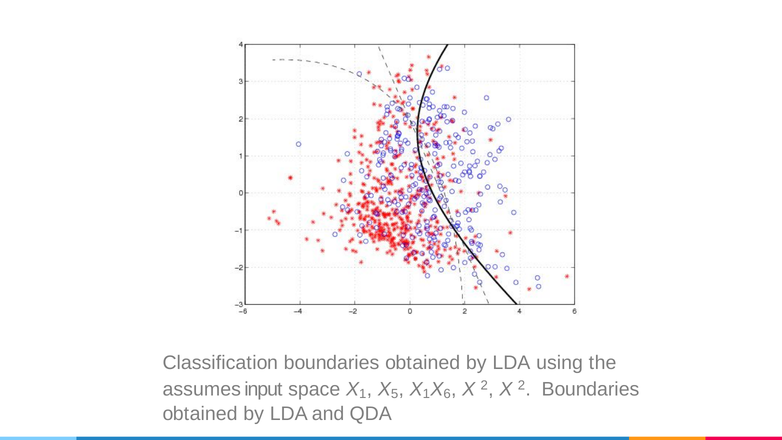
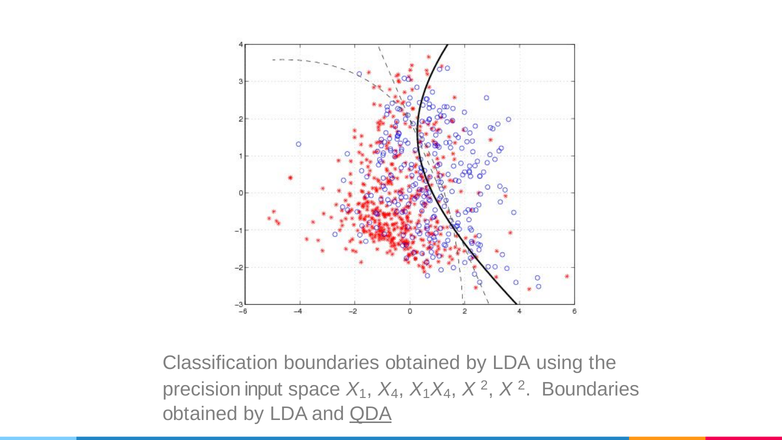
assumes: assumes -> precision
5 at (395, 394): 5 -> 4
6 at (447, 394): 6 -> 4
QDA underline: none -> present
